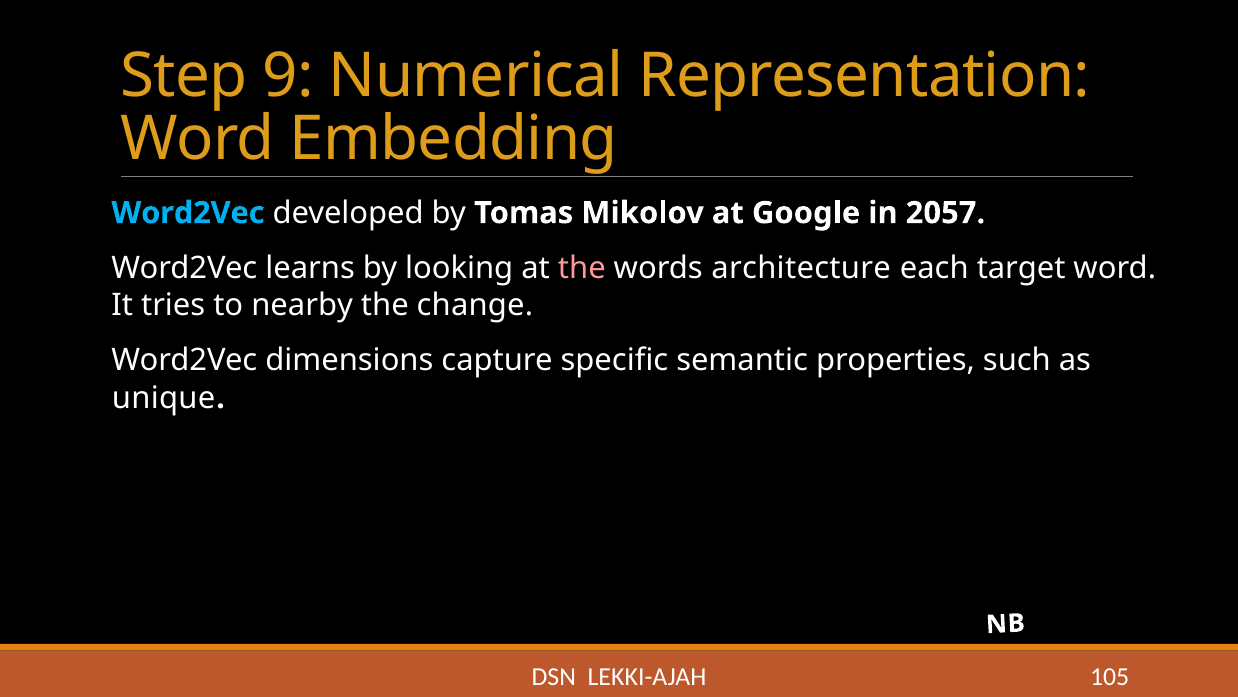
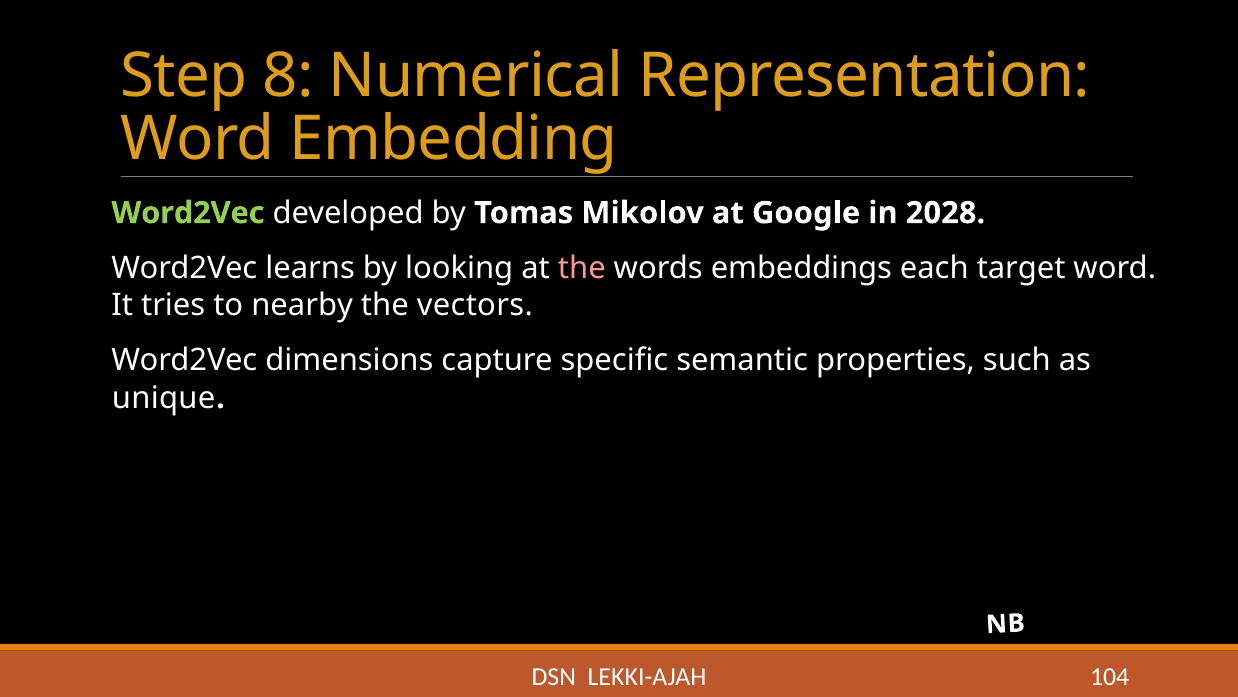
9: 9 -> 8
Word2Vec at (188, 213) colour: light blue -> light green
2057: 2057 -> 2028
architecture: architecture -> embeddings
change: change -> vectors
105: 105 -> 104
